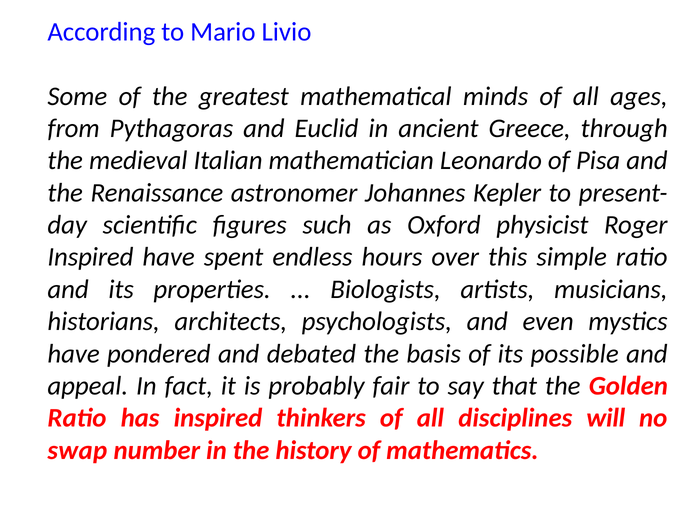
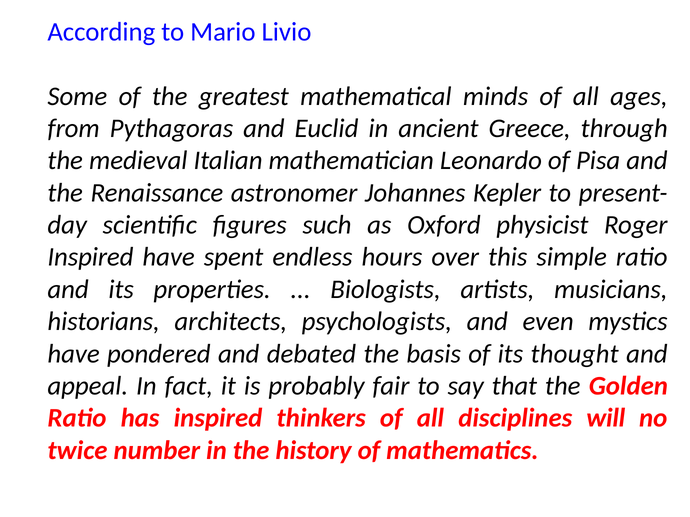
possible: possible -> thought
swap: swap -> twice
